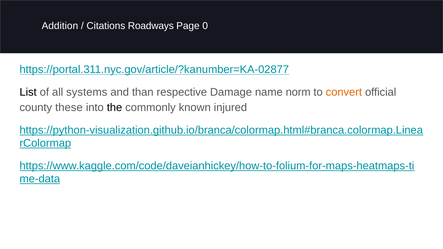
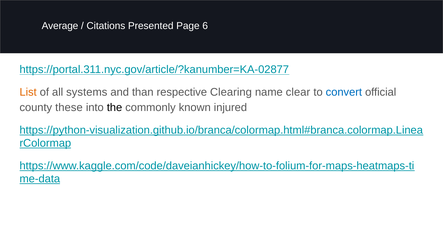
Addition: Addition -> Average
Roadways: Roadways -> Presented
0: 0 -> 6
List colour: black -> orange
Damage: Damage -> Clearing
norm: norm -> clear
convert colour: orange -> blue
